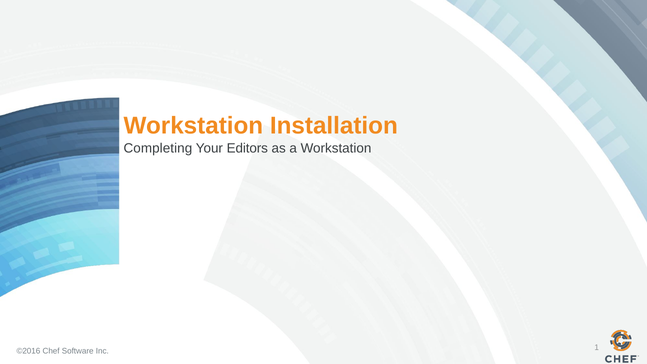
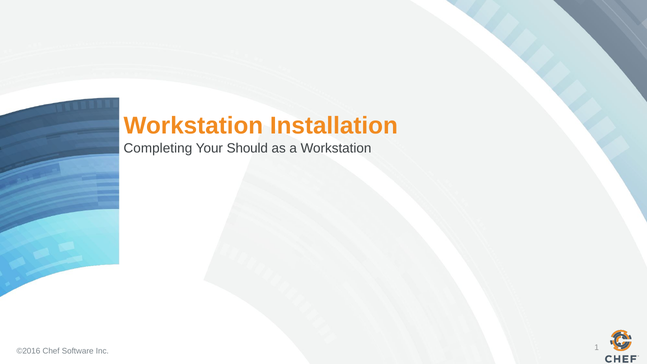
Editors: Editors -> Should
